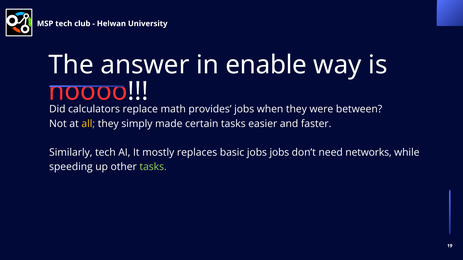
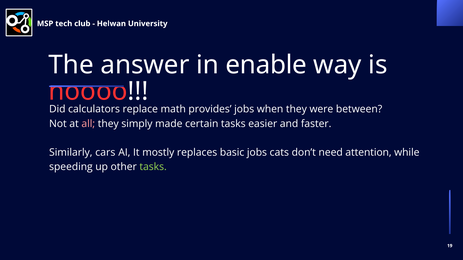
all colour: yellow -> pink
Similarly tech: tech -> cars
jobs jobs: jobs -> cats
networks: networks -> attention
